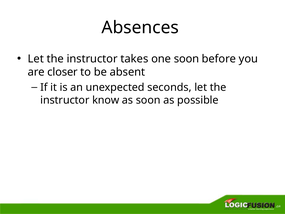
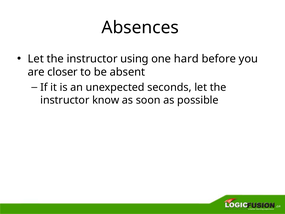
takes: takes -> using
one soon: soon -> hard
